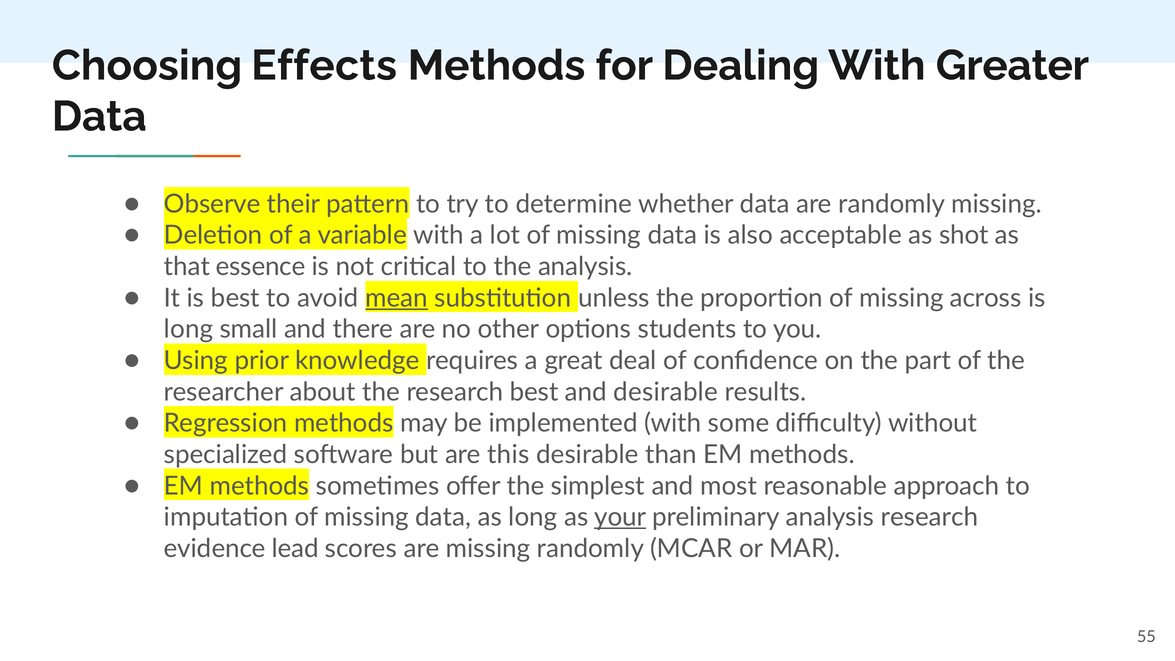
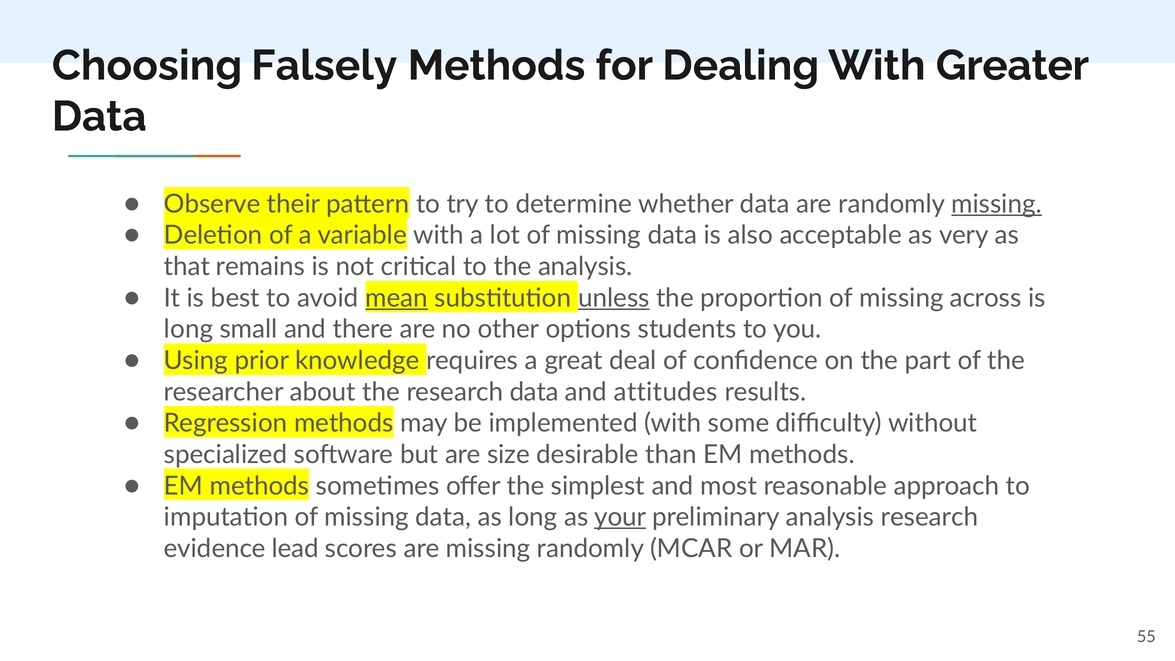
Effects: Effects -> Falsely
missing at (997, 204) underline: none -> present
shot: shot -> very
essence: essence -> remains
unless underline: none -> present
research best: best -> data
and desirable: desirable -> attitudes
this: this -> size
